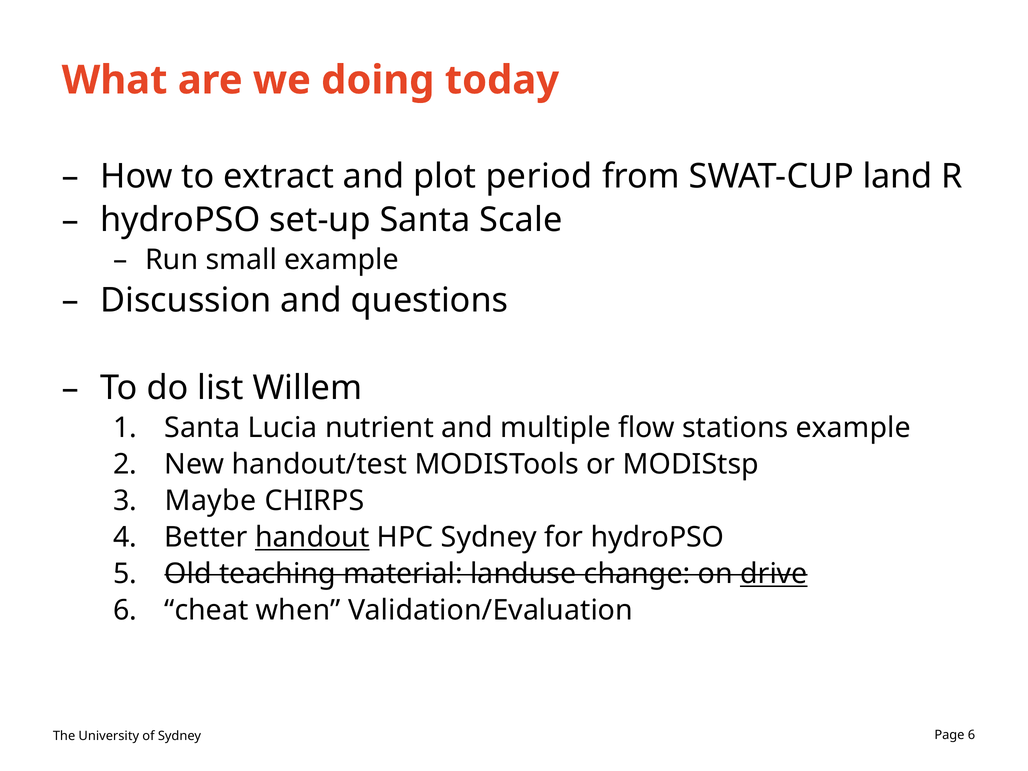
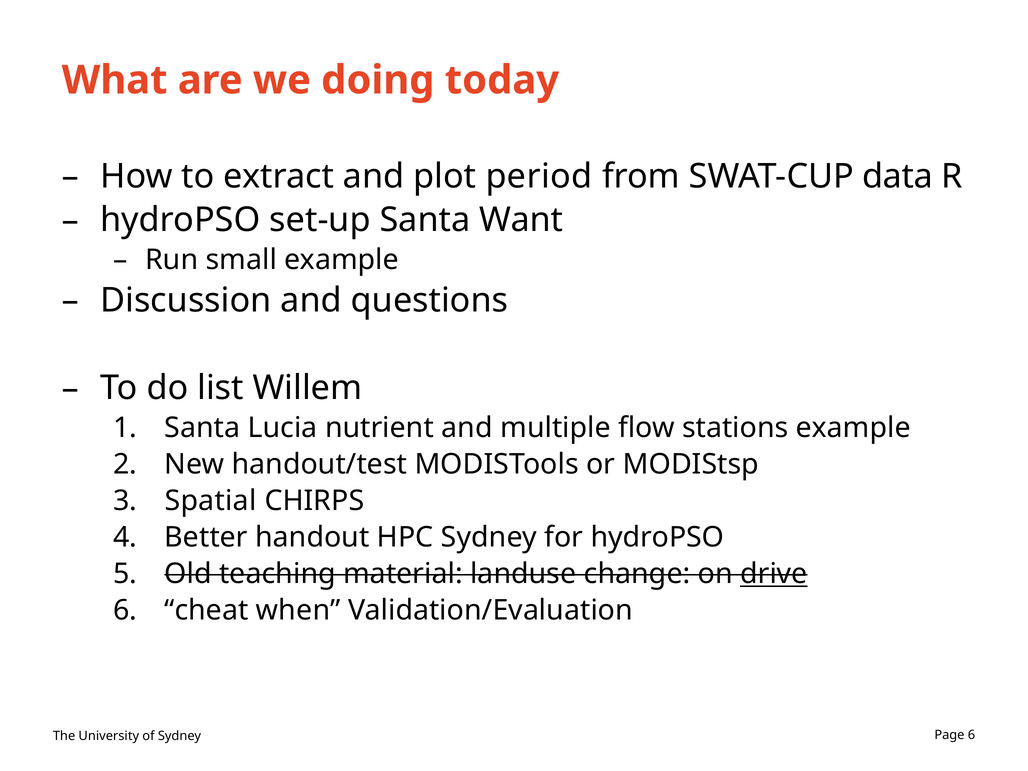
land: land -> data
Scale: Scale -> Want
Maybe: Maybe -> Spatial
handout underline: present -> none
